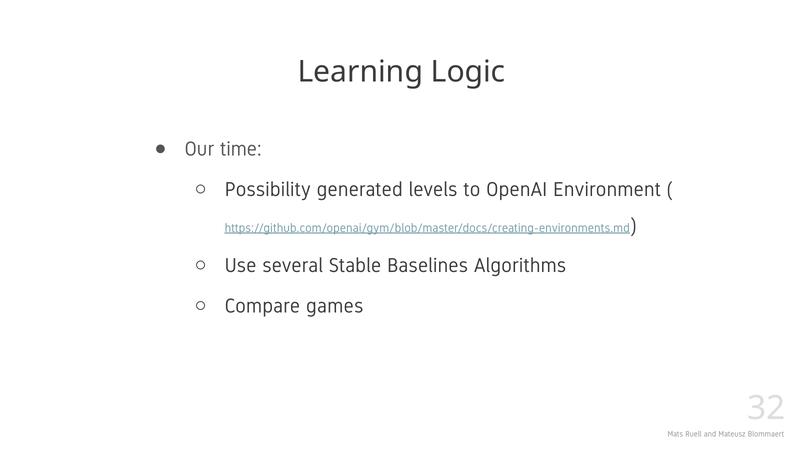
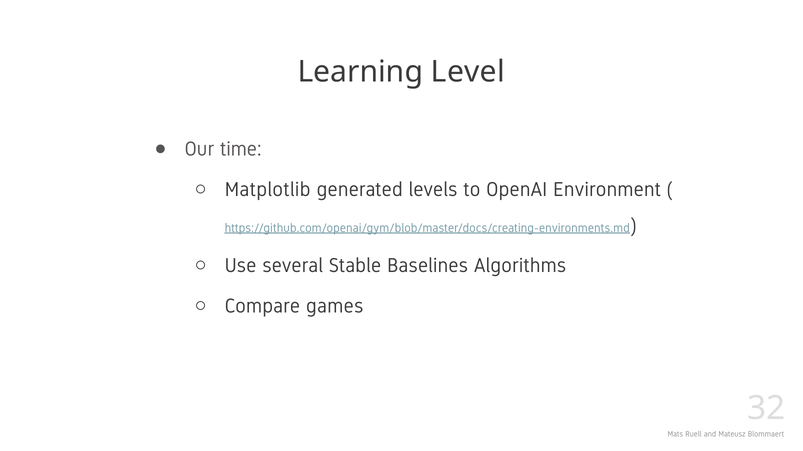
Logic: Logic -> Level
Possibility: Possibility -> Matplotlib
